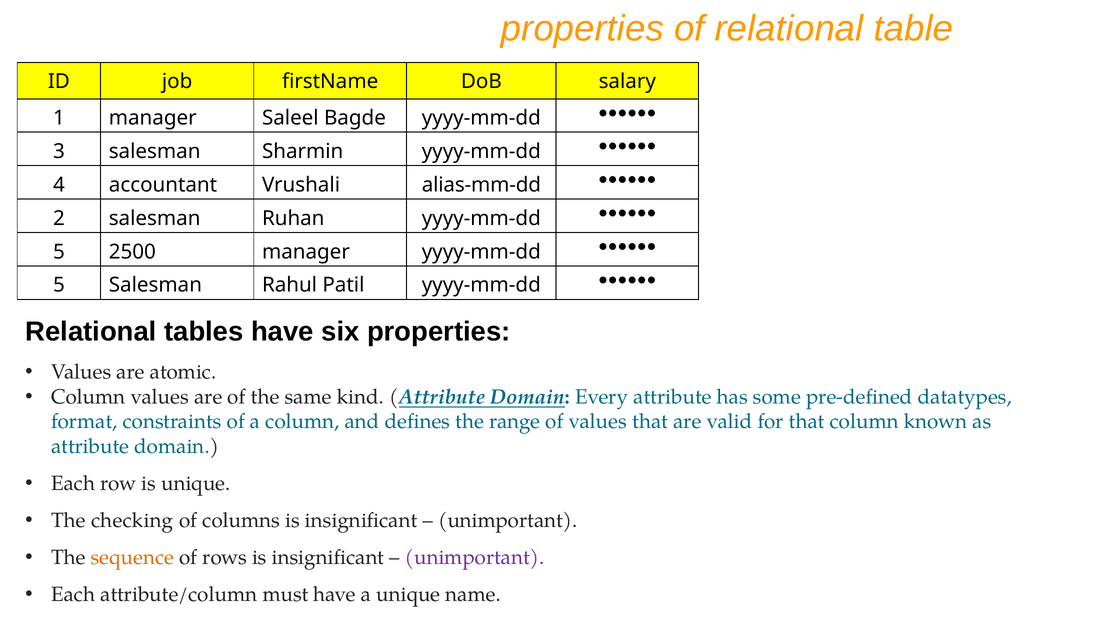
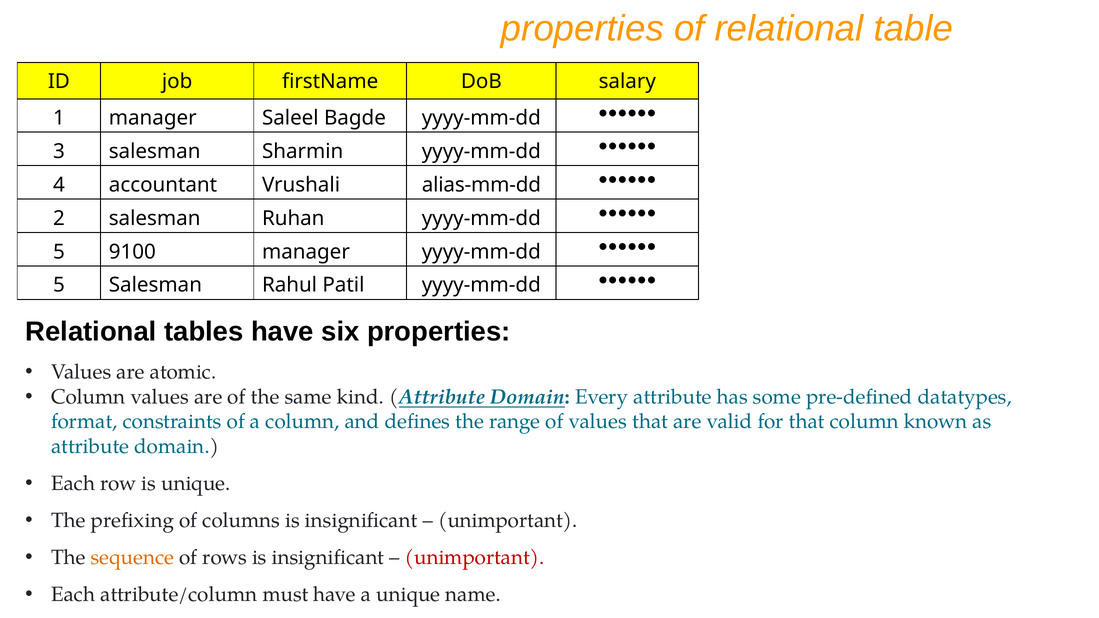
2500: 2500 -> 9100
checking: checking -> prefixing
unimportant at (475, 558) colour: purple -> red
